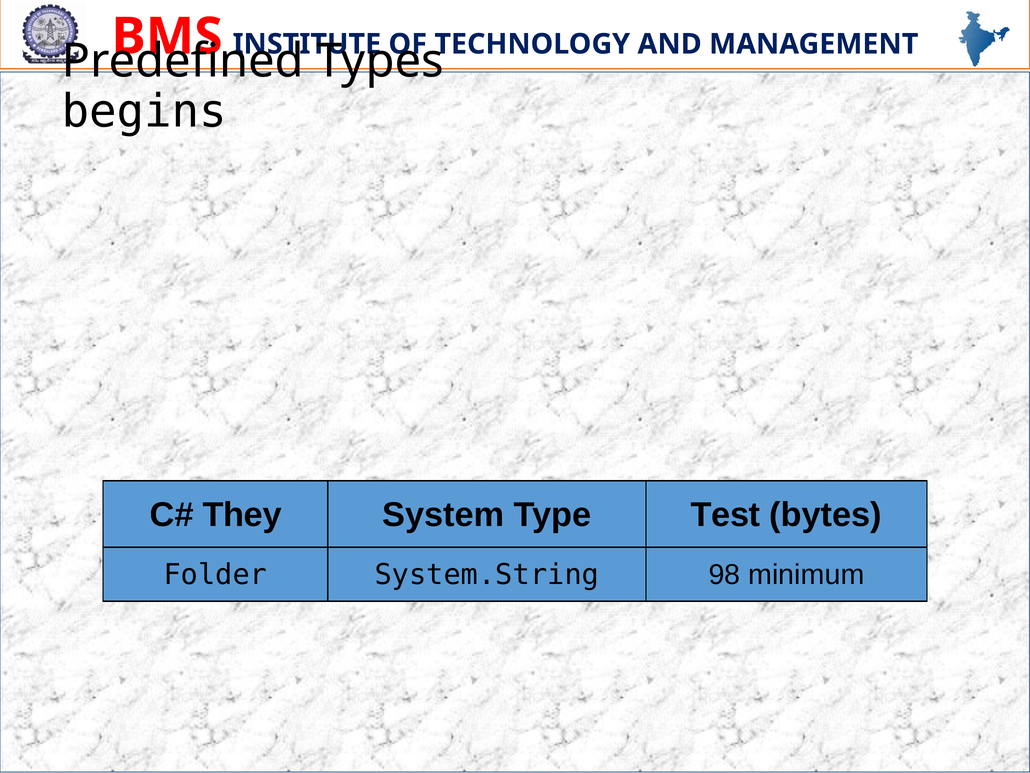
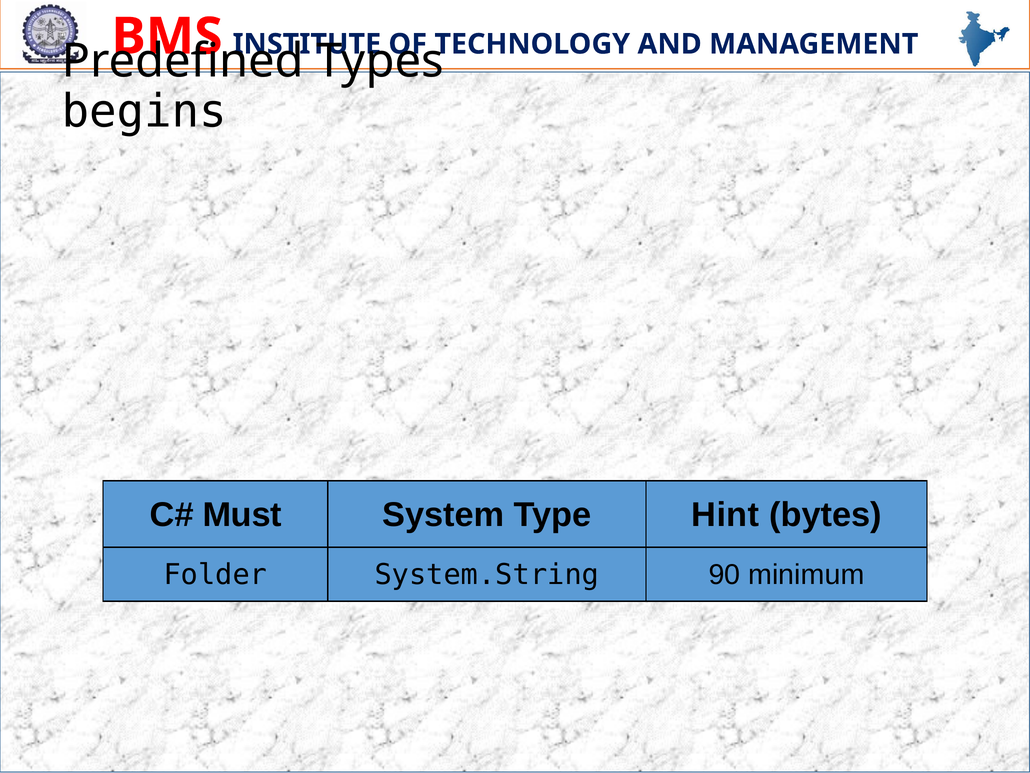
They: They -> Must
Test: Test -> Hint
98: 98 -> 90
